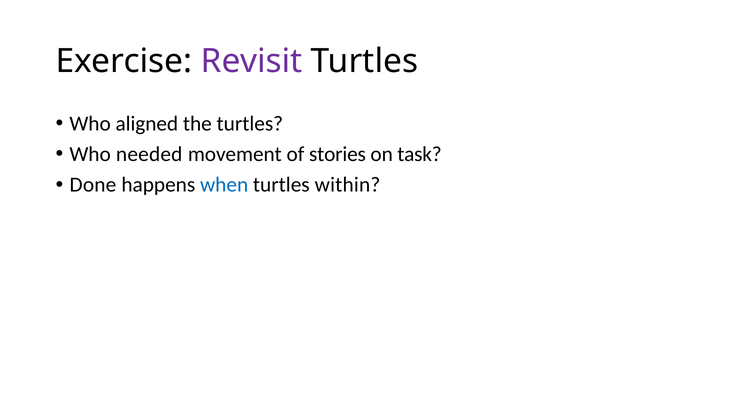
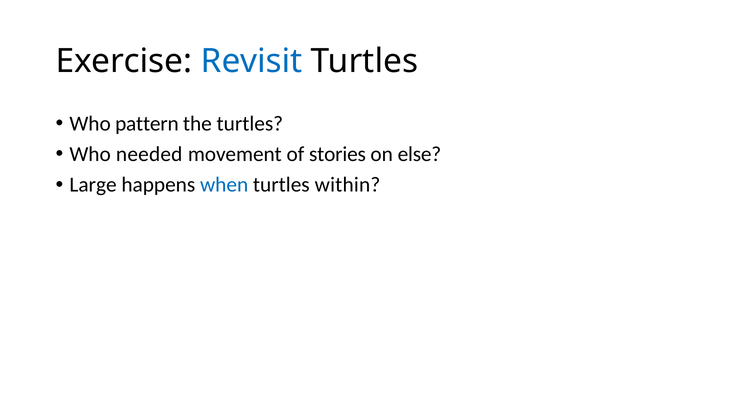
Revisit colour: purple -> blue
aligned: aligned -> pattern
task: task -> else
Done: Done -> Large
